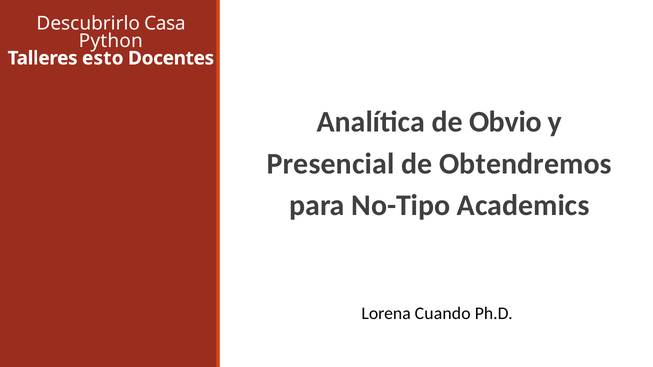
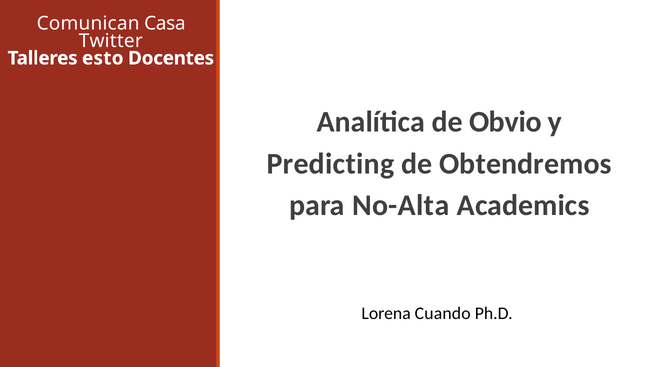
Descubrirlo: Descubrirlo -> Comunican
Python: Python -> Twitter
Presencial: Presencial -> Predicting
No-Tipo: No-Tipo -> No-Alta
